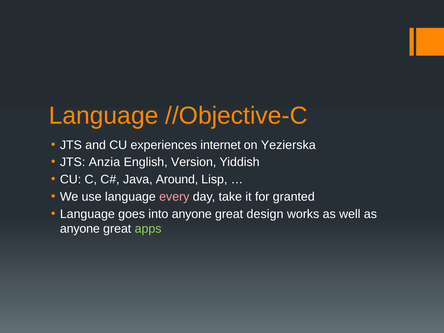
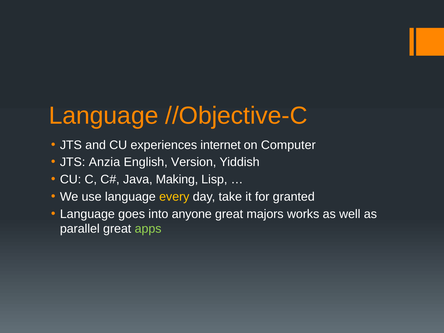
Yezierska: Yezierska -> Computer
Around: Around -> Making
every colour: pink -> yellow
design: design -> majors
anyone at (80, 229): anyone -> parallel
